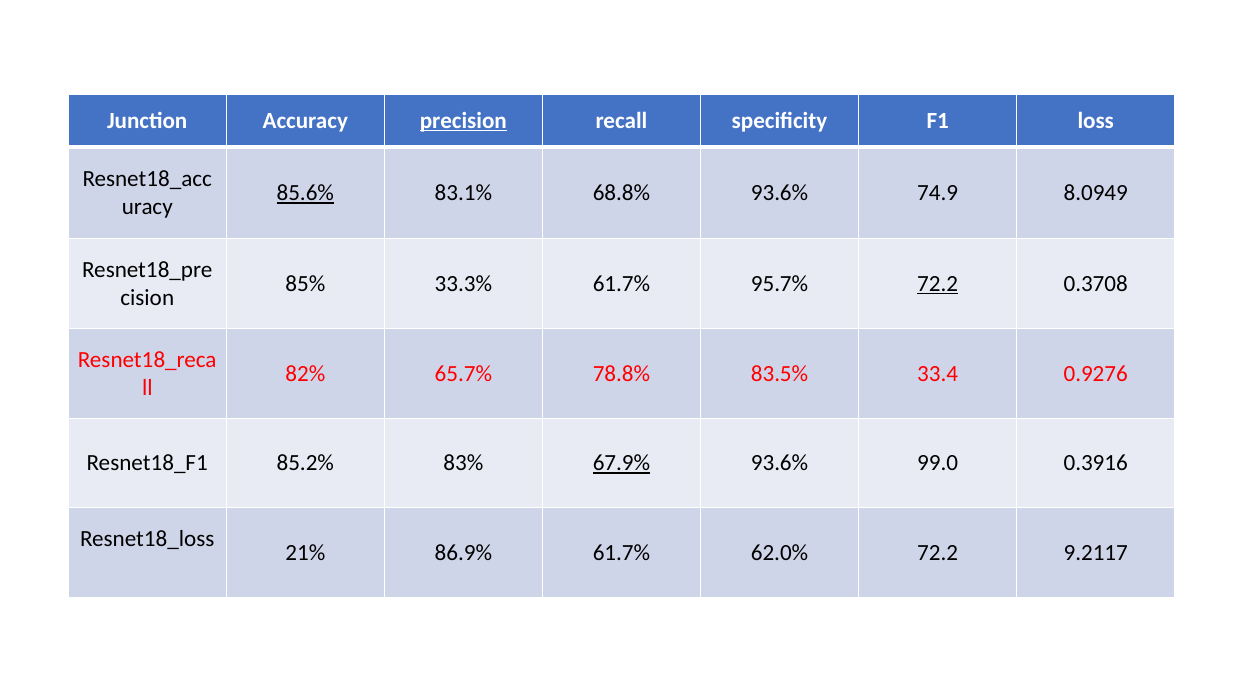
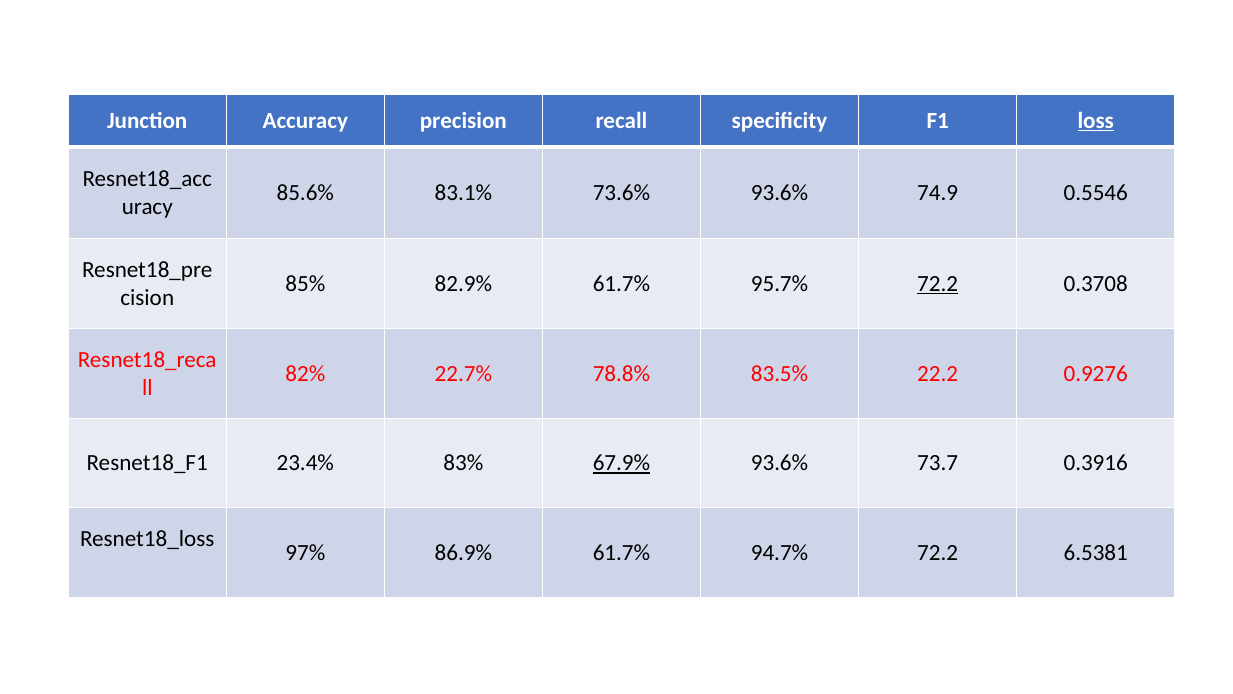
precision underline: present -> none
loss underline: none -> present
85.6% underline: present -> none
68.8%: 68.8% -> 73.6%
8.0949: 8.0949 -> 0.5546
33.3%: 33.3% -> 82.9%
65.7%: 65.7% -> 22.7%
33.4: 33.4 -> 22.2
85.2%: 85.2% -> 23.4%
99.0: 99.0 -> 73.7
21%: 21% -> 97%
62.0%: 62.0% -> 94.7%
9.2117: 9.2117 -> 6.5381
